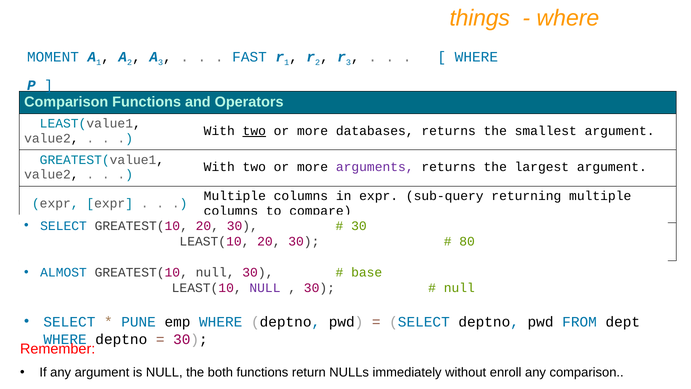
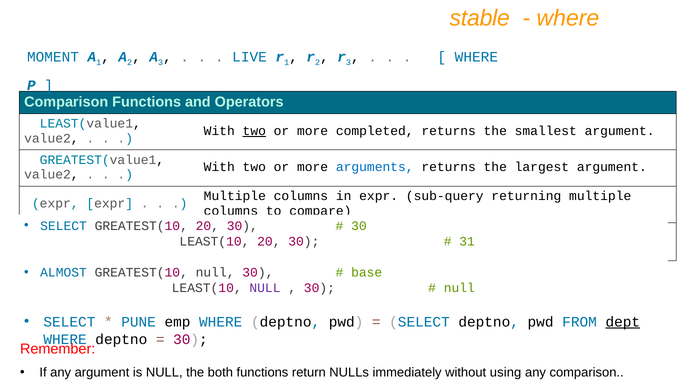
things: things -> stable
FAST: FAST -> LIVE
databases: databases -> completed
arguments colour: purple -> blue
80: 80 -> 31
dept underline: none -> present
enroll: enroll -> using
